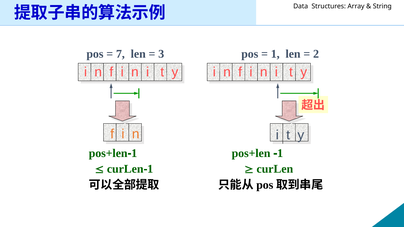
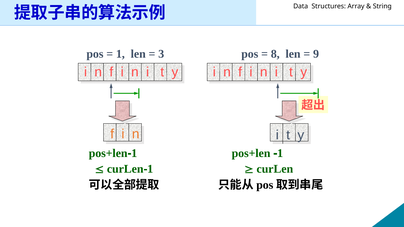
7 at (120, 54): 7 -> 1
1 at (275, 54): 1 -> 8
2: 2 -> 9
